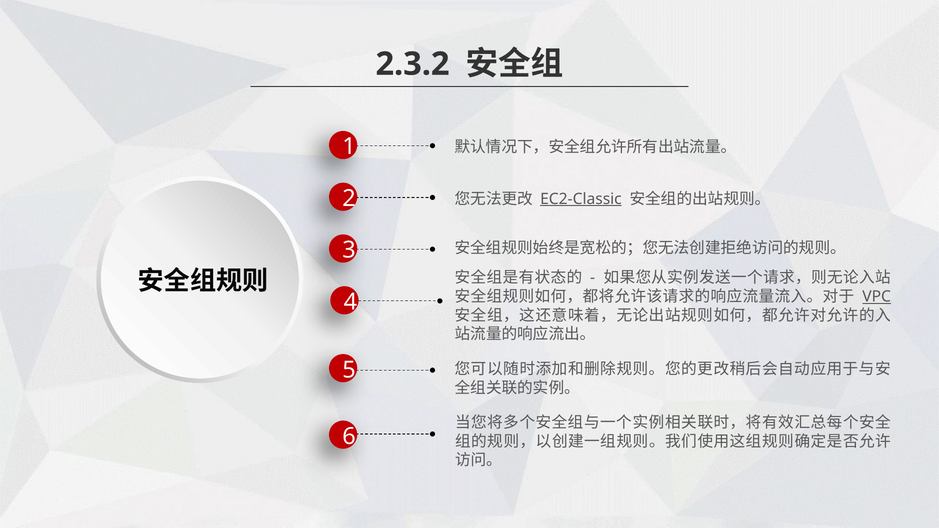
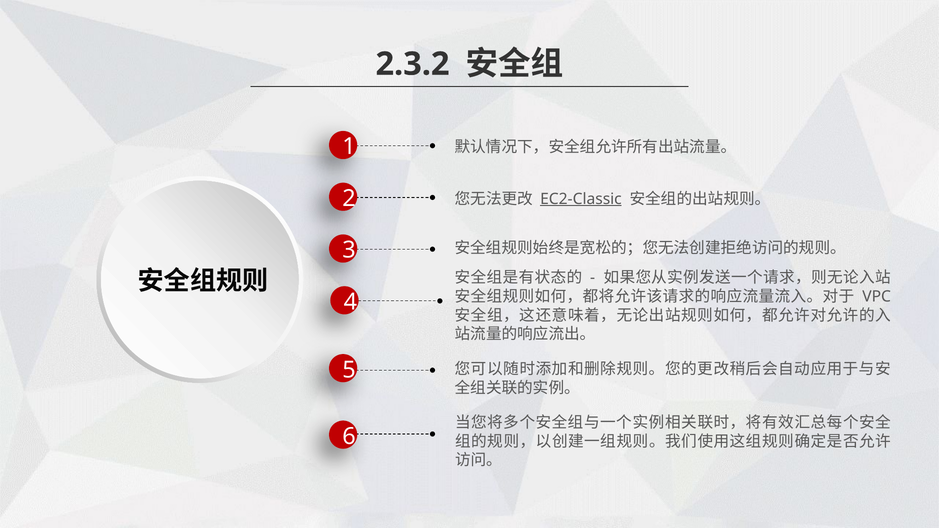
VPC underline: present -> none
